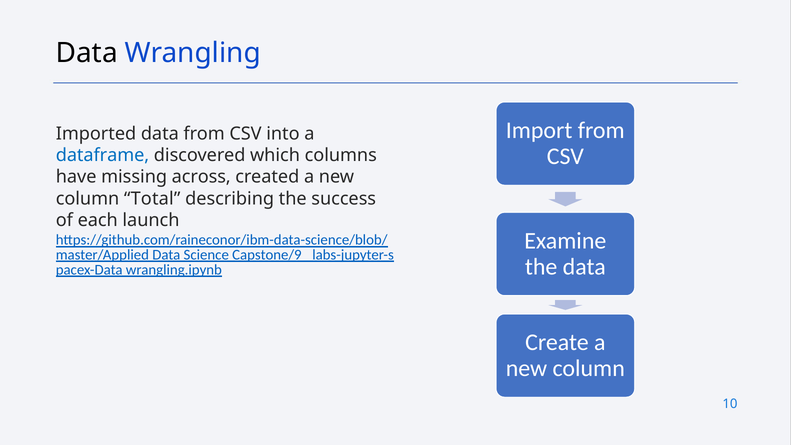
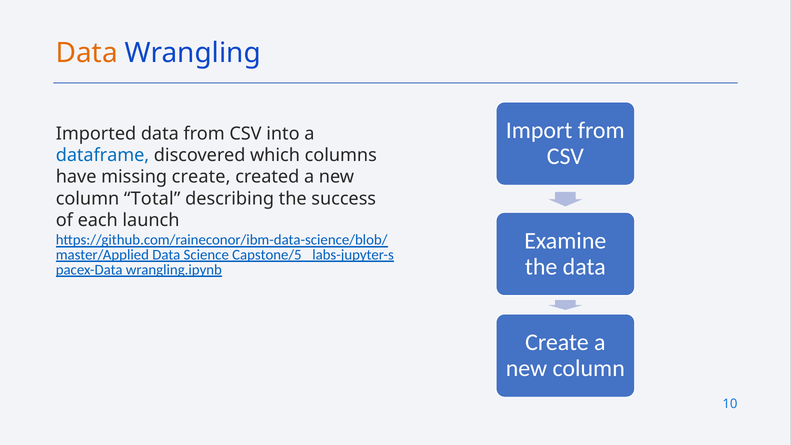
Data at (87, 53) colour: black -> orange
missing across: across -> create
Capstone/9_: Capstone/9_ -> Capstone/5_
